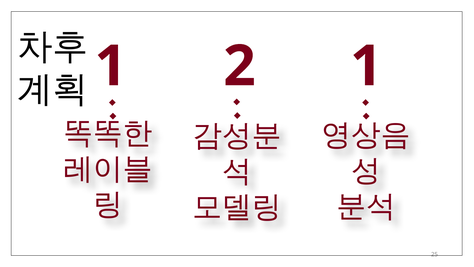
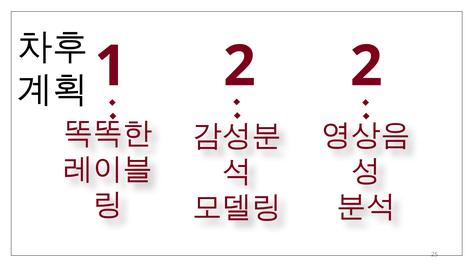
2 1: 1 -> 2
